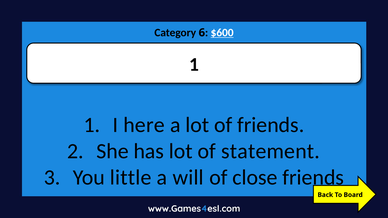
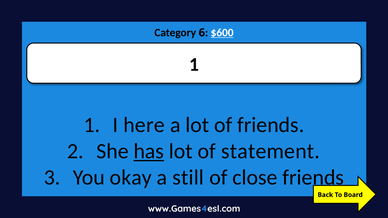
has underline: none -> present
little: little -> okay
will: will -> still
